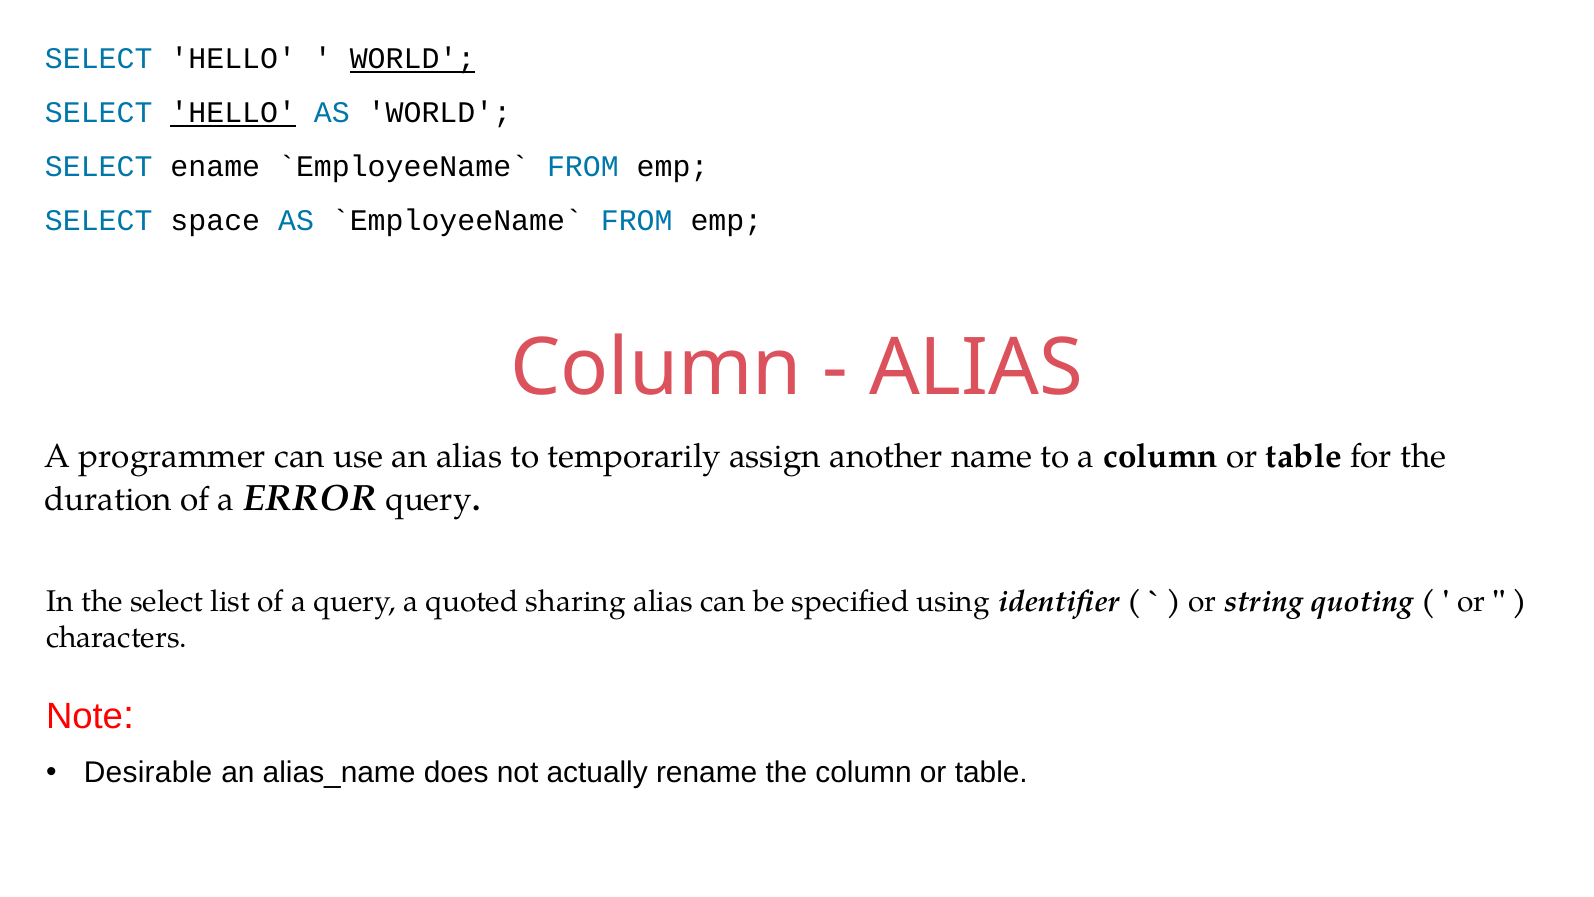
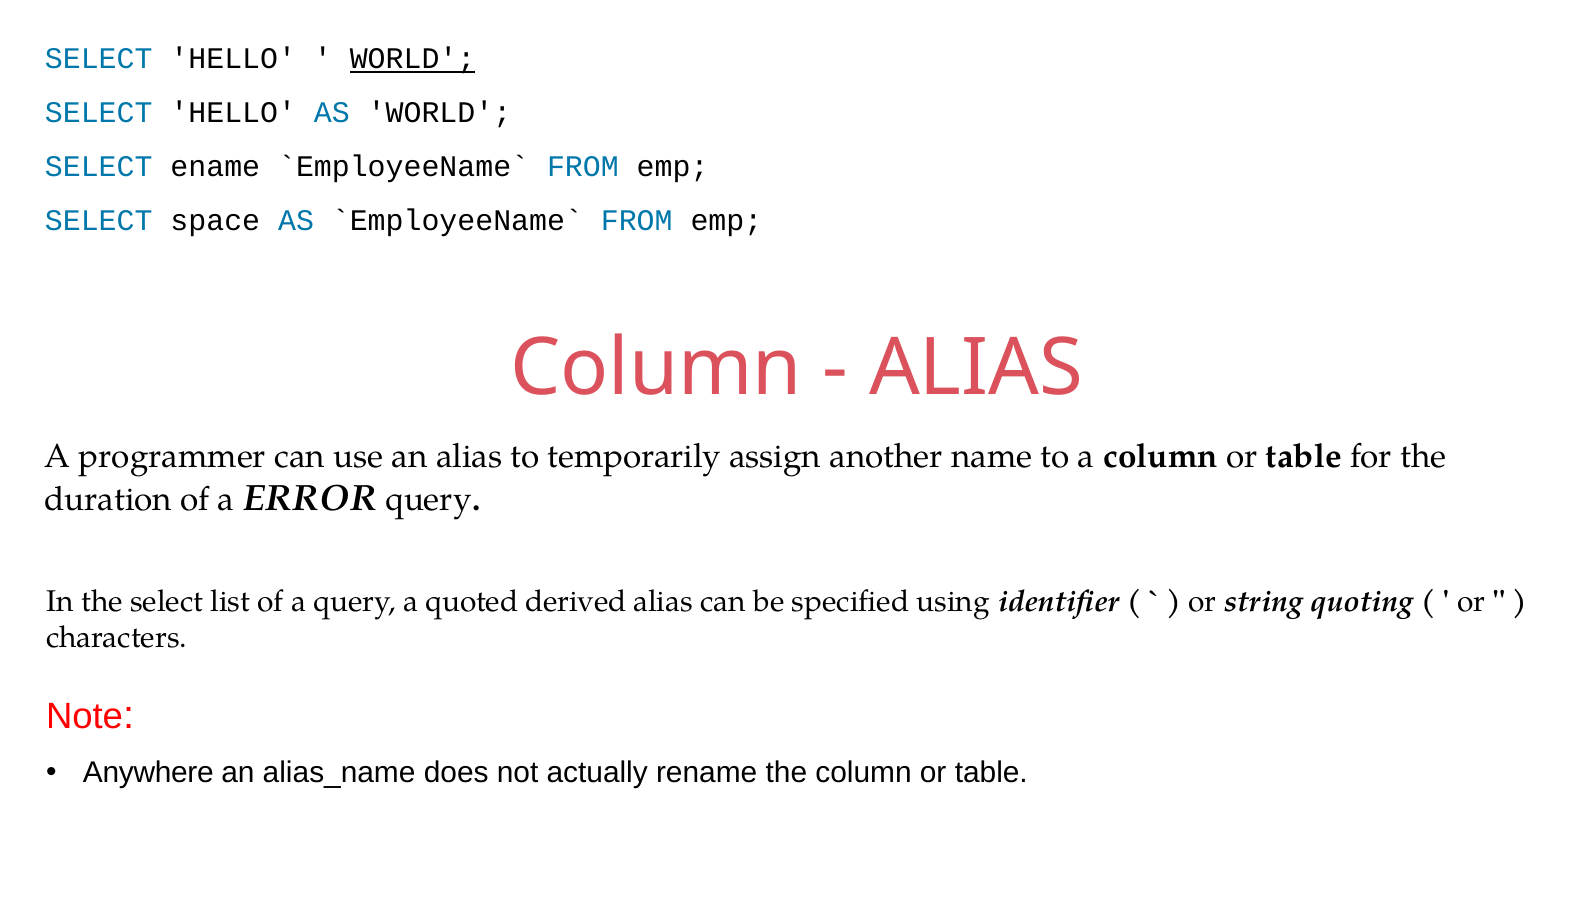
HELLO at (233, 113) underline: present -> none
sharing: sharing -> derived
Desirable: Desirable -> Anywhere
